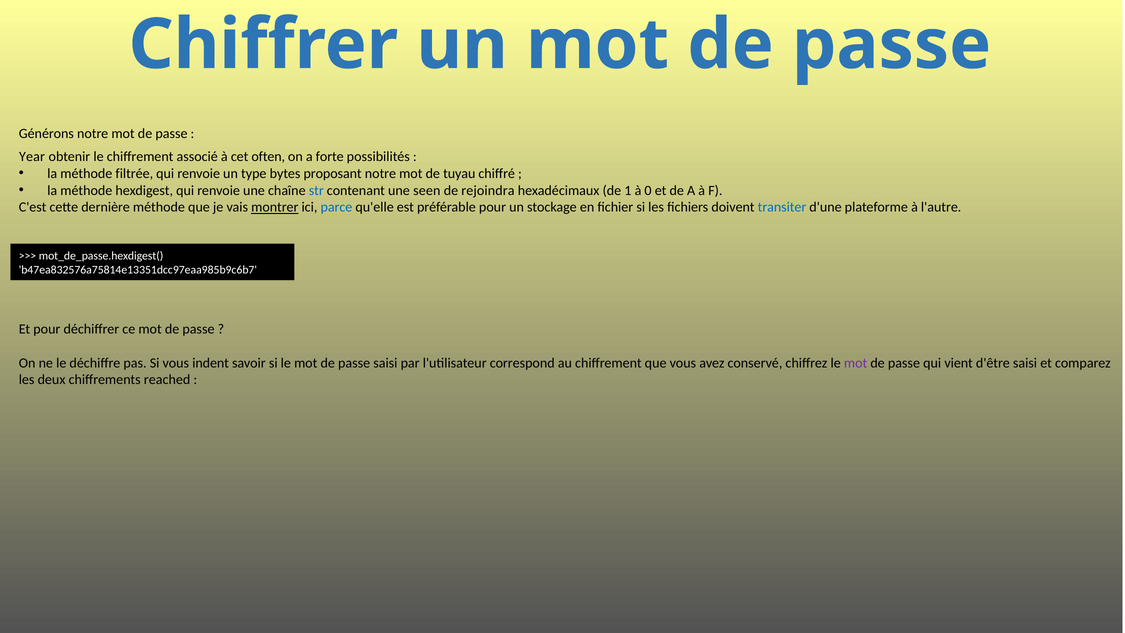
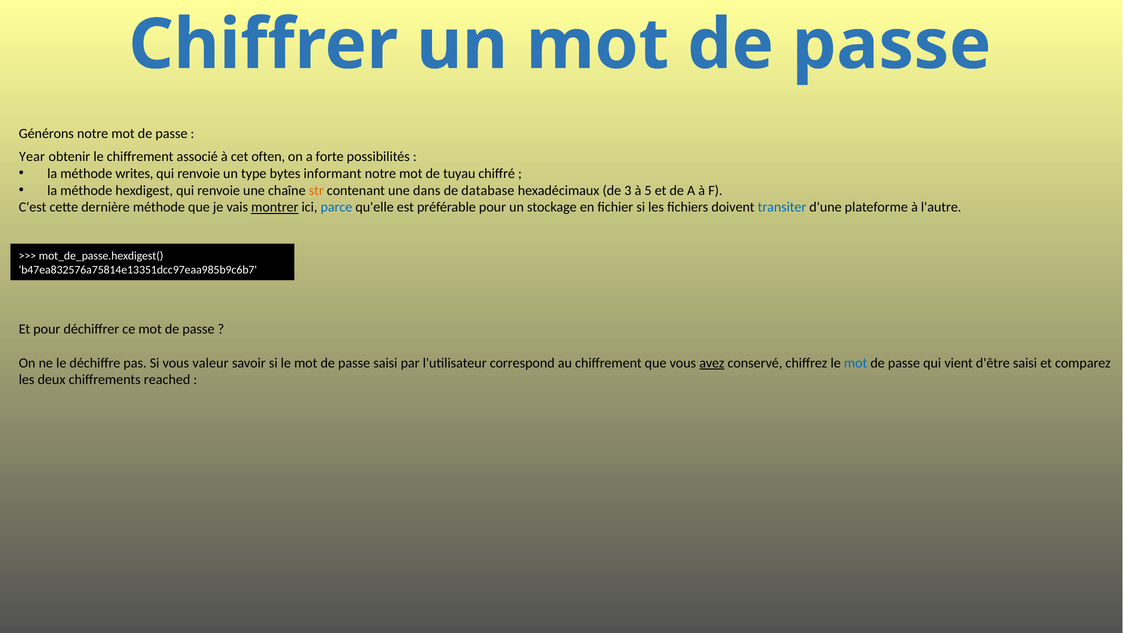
filtrée: filtrée -> writes
proposant: proposant -> informant
str colour: blue -> orange
seen: seen -> dans
rejoindra: rejoindra -> database
1: 1 -> 3
0: 0 -> 5
indent: indent -> valeur
avez underline: none -> present
mot at (856, 363) colour: purple -> blue
